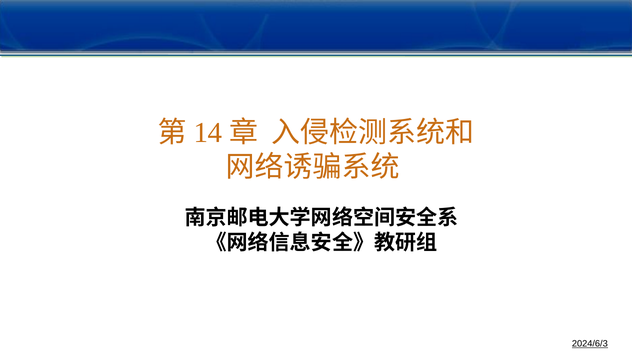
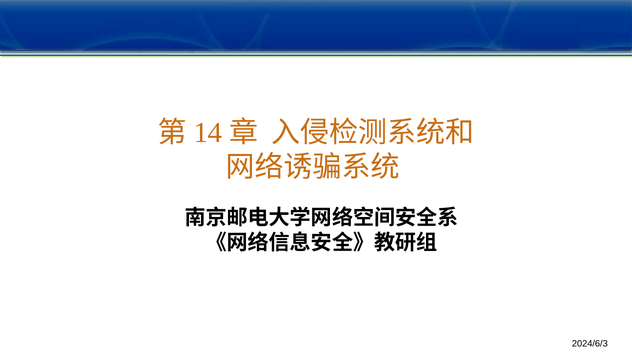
2024/6/3 underline: present -> none
